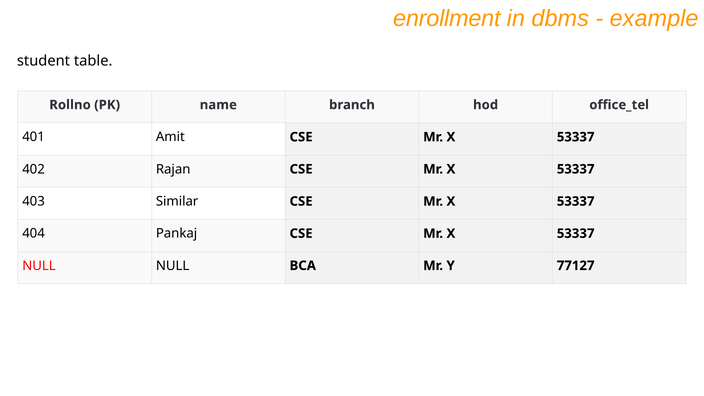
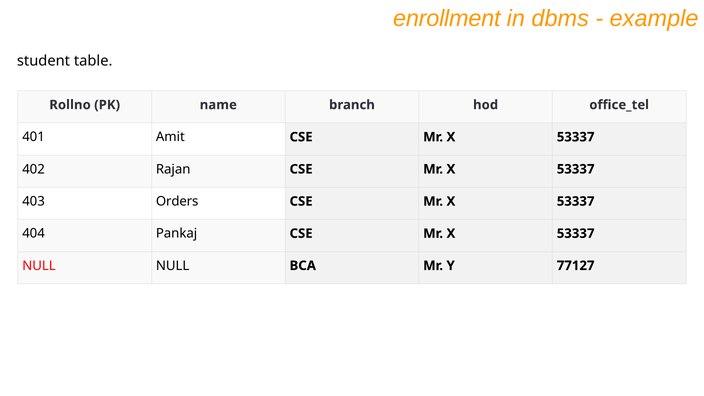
Similar: Similar -> Orders
